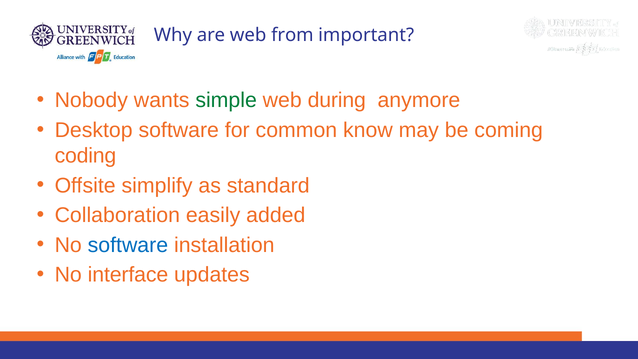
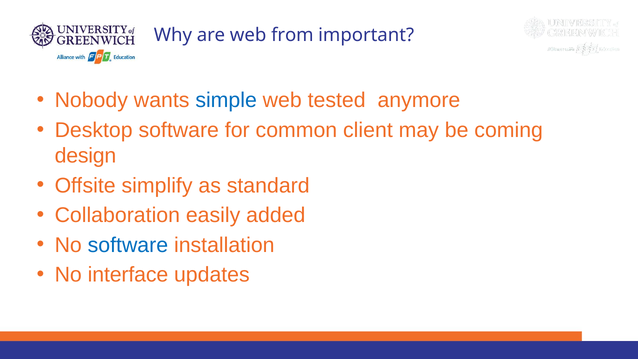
simple colour: green -> blue
during: during -> tested
know: know -> client
coding: coding -> design
